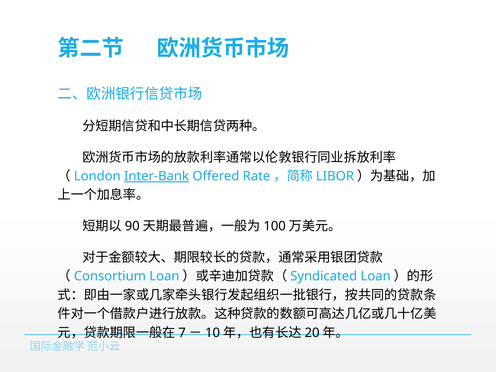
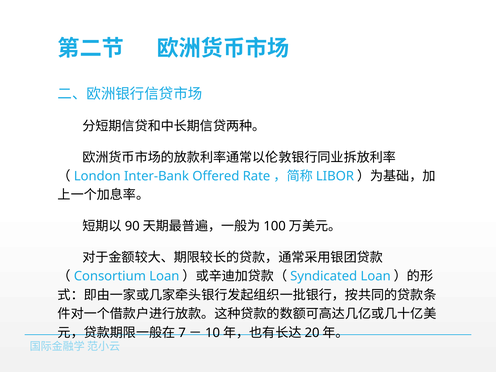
Inter-Bank underline: present -> none
